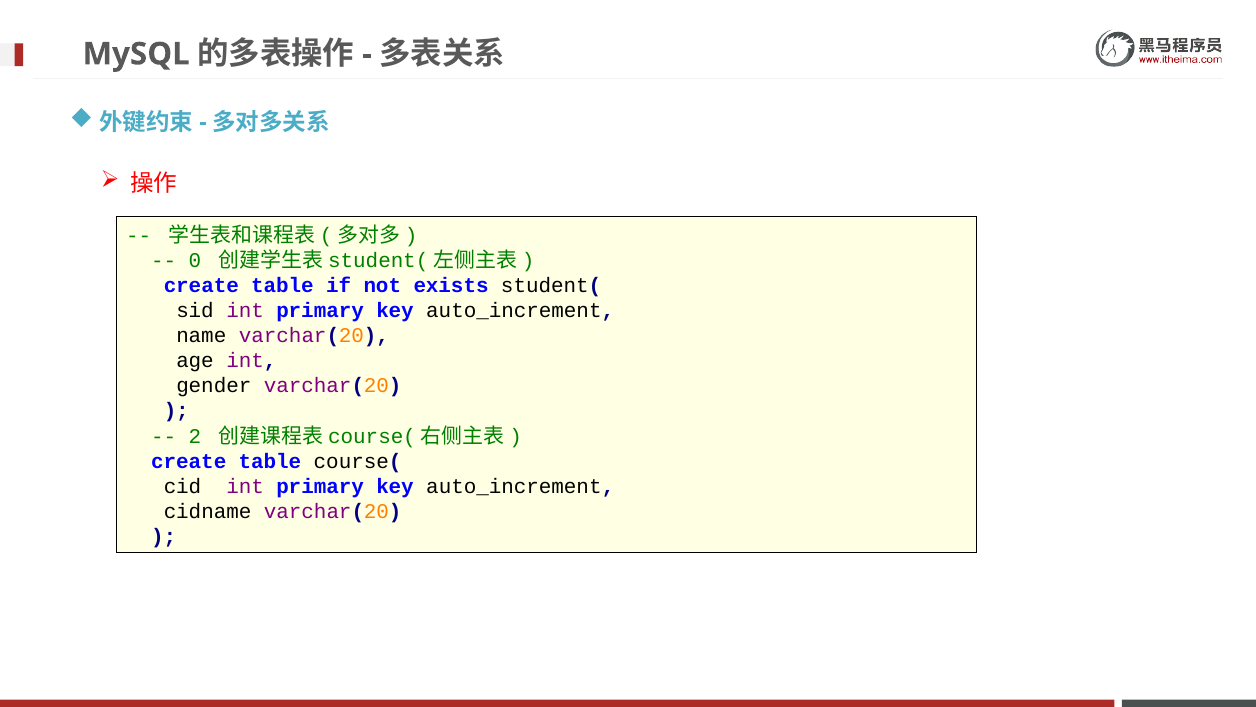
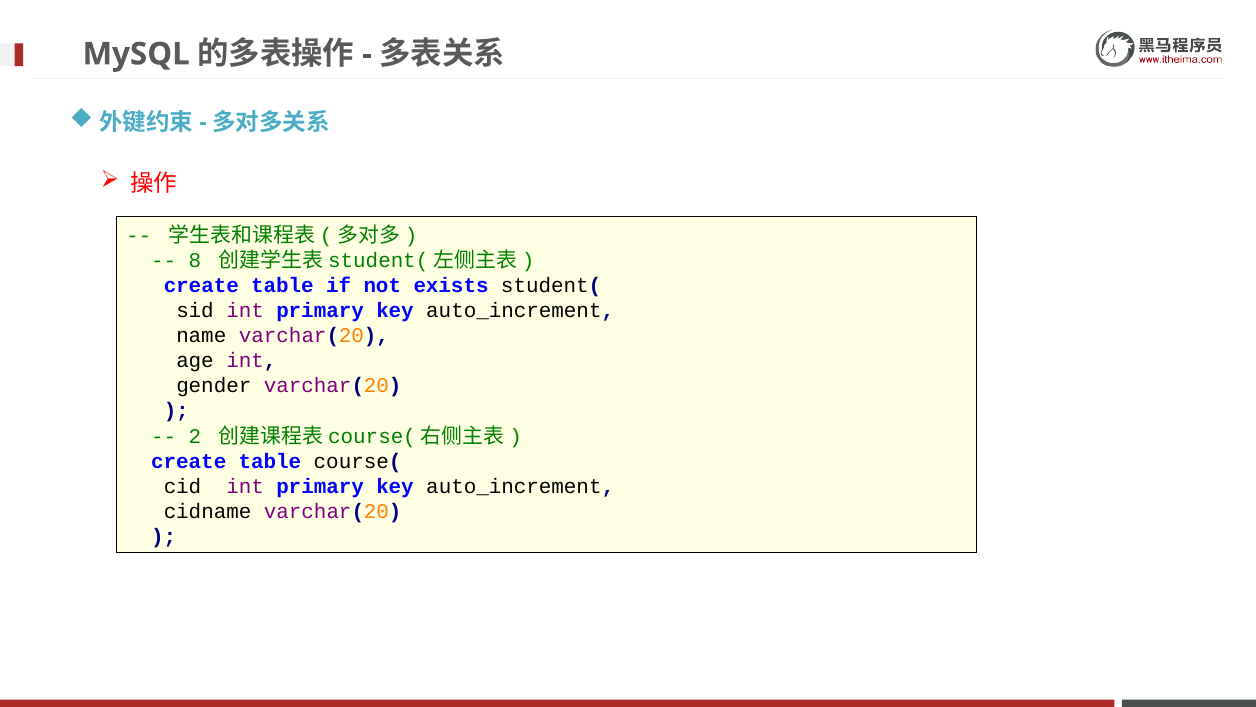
0: 0 -> 8
